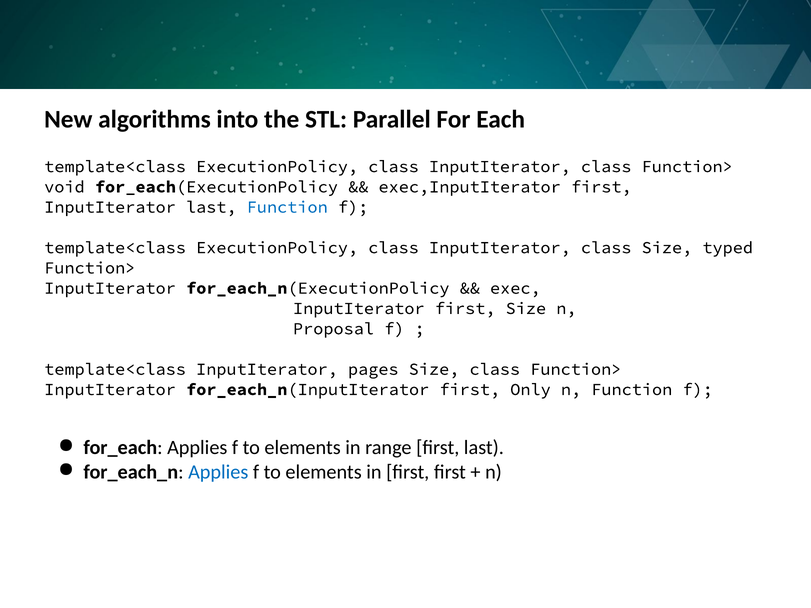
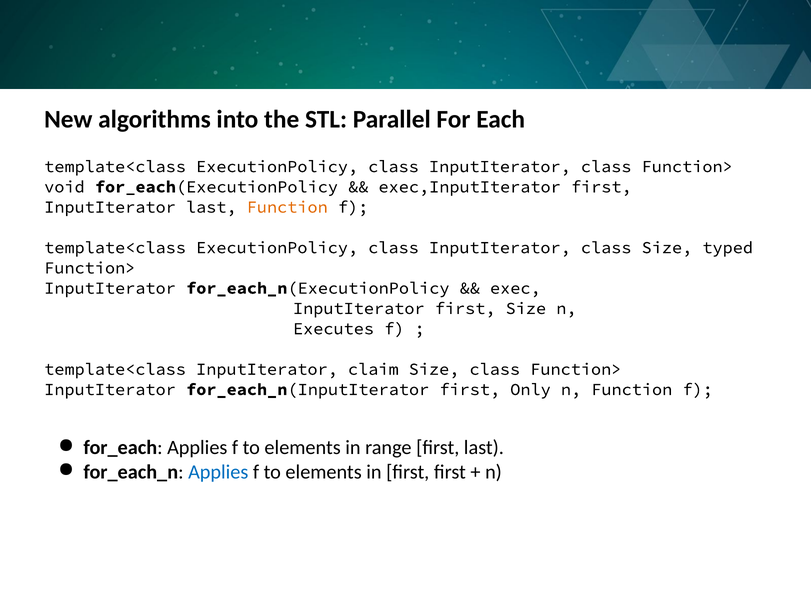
Function at (287, 207) colour: blue -> orange
Proposal: Proposal -> Executes
pages: pages -> claim
